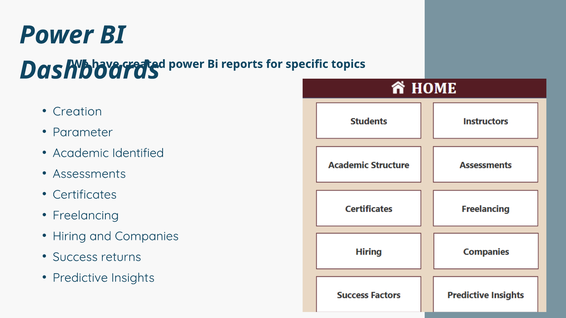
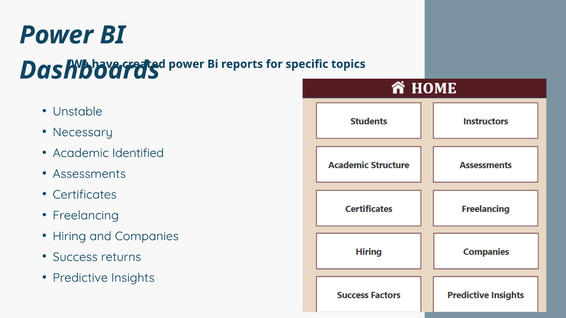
Creation: Creation -> Unstable
Parameter: Parameter -> Necessary
